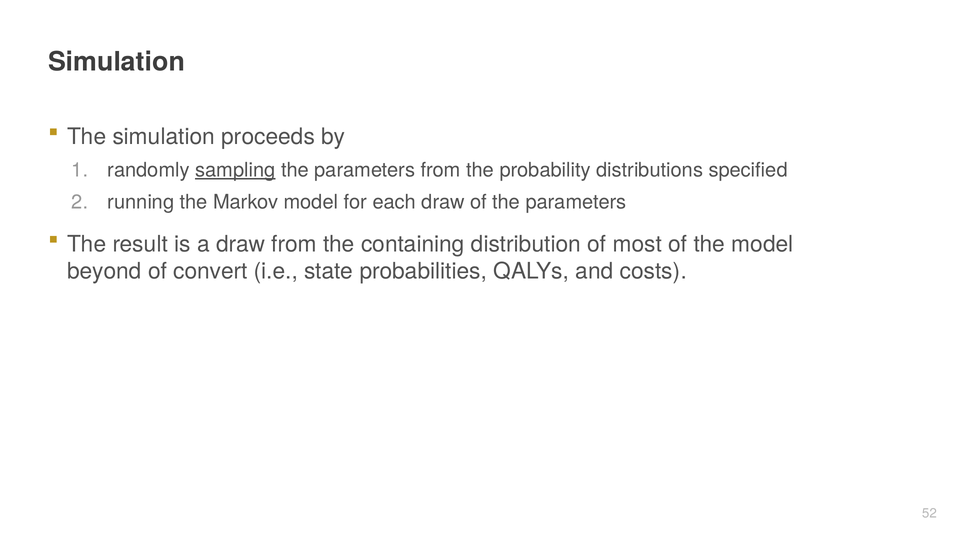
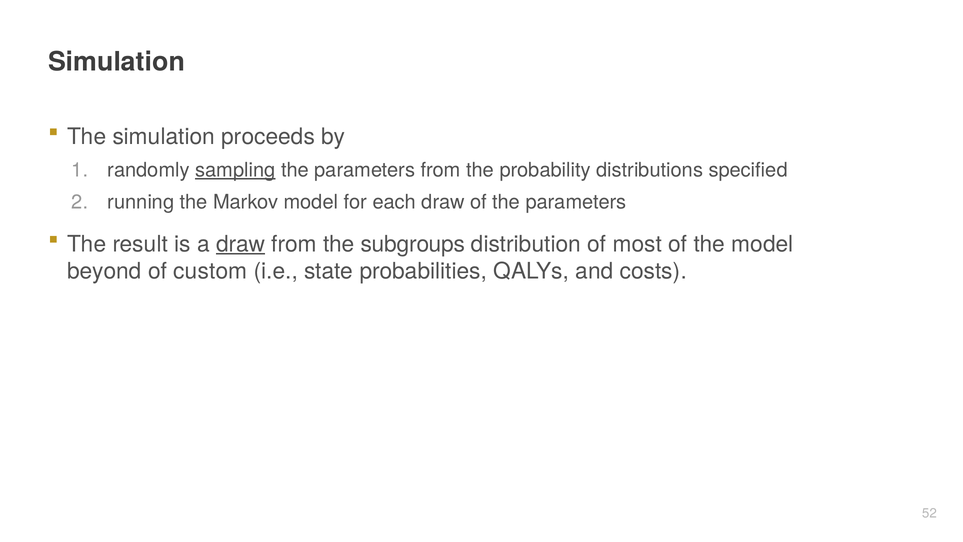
draw at (241, 244) underline: none -> present
containing: containing -> subgroups
convert: convert -> custom
